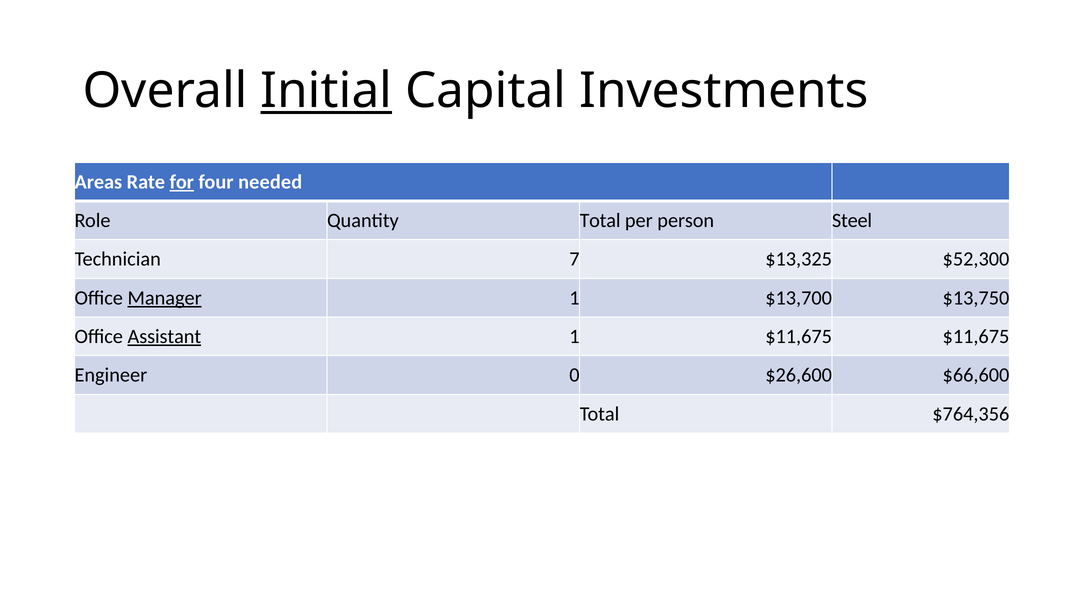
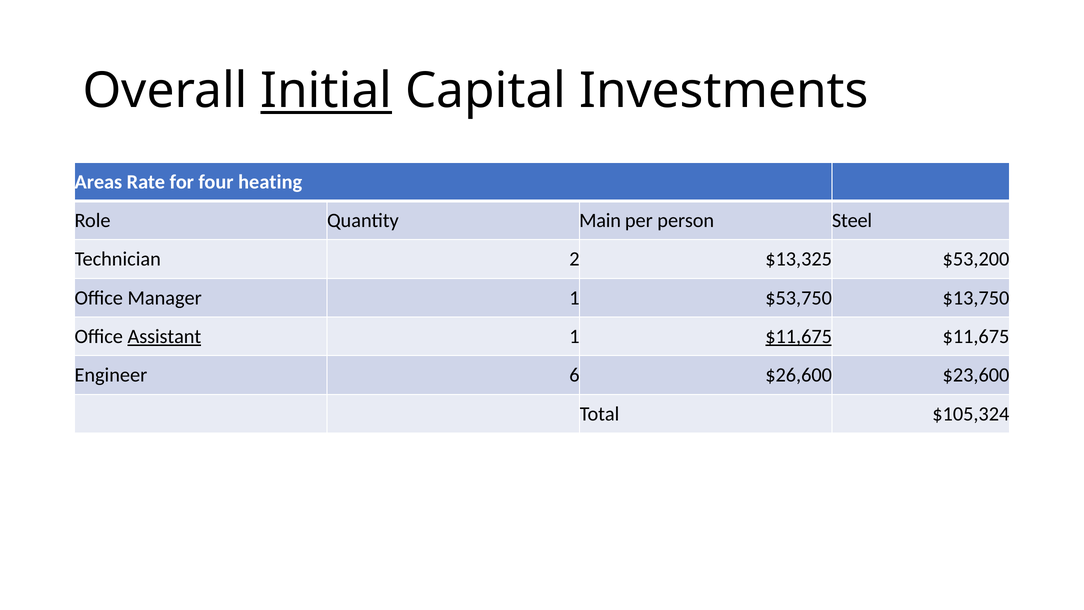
for underline: present -> none
needed: needed -> heating
Quantity Total: Total -> Main
7: 7 -> 2
$52,300: $52,300 -> $53,200
Manager underline: present -> none
$13,700: $13,700 -> $53,750
$11,675 at (799, 336) underline: none -> present
0: 0 -> 6
$66,600: $66,600 -> $23,600
$764,356: $764,356 -> $105,324
